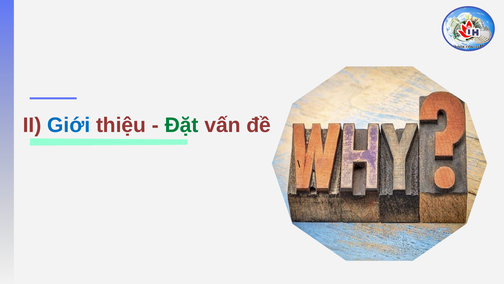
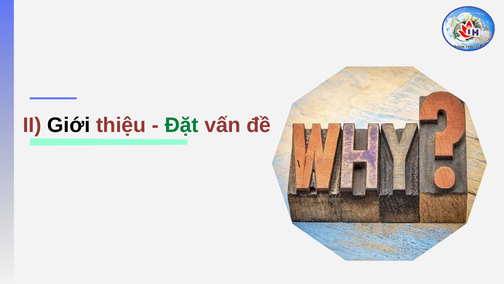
Giới colour: blue -> black
